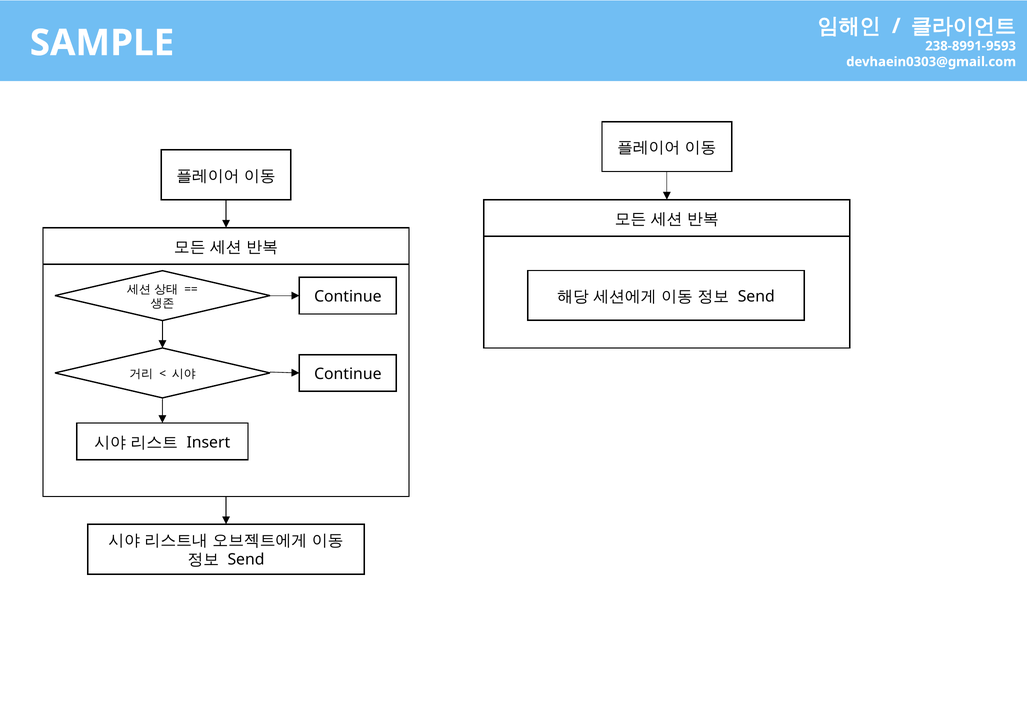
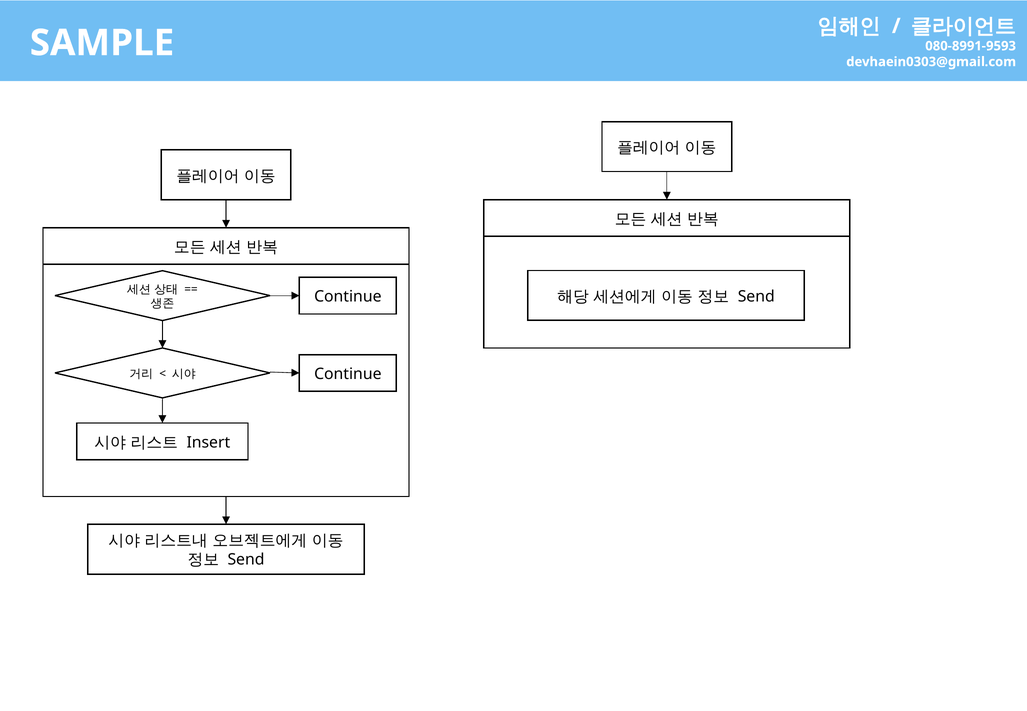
238-8991-9593: 238-8991-9593 -> 080-8991-9593
